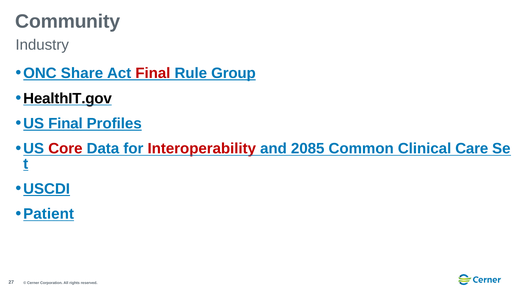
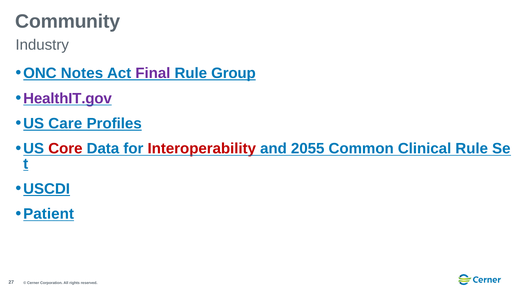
Share: Share -> Notes
Final at (153, 73) colour: red -> purple
HealthIT.gov colour: black -> purple
US Final: Final -> Care
2085: 2085 -> 2055
Clinical Care: Care -> Rule
